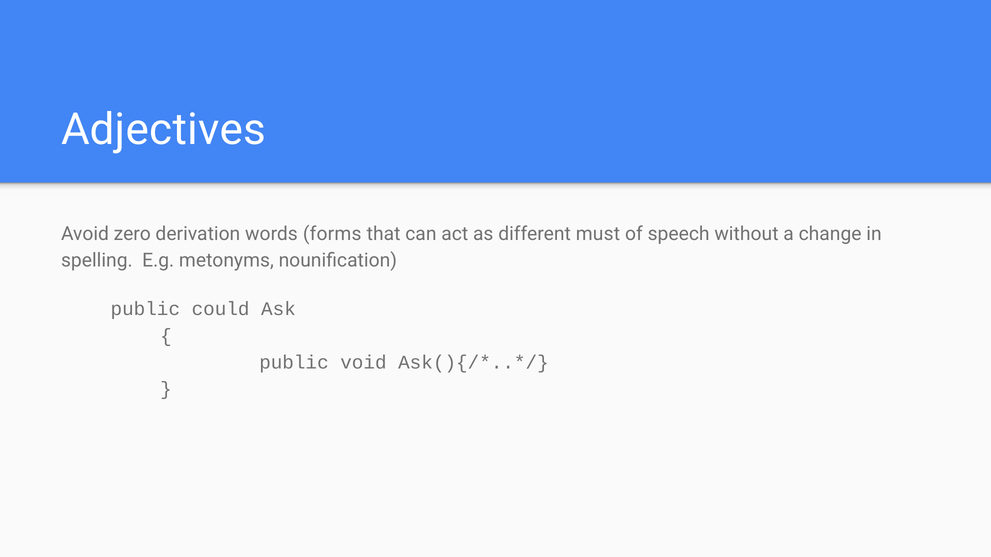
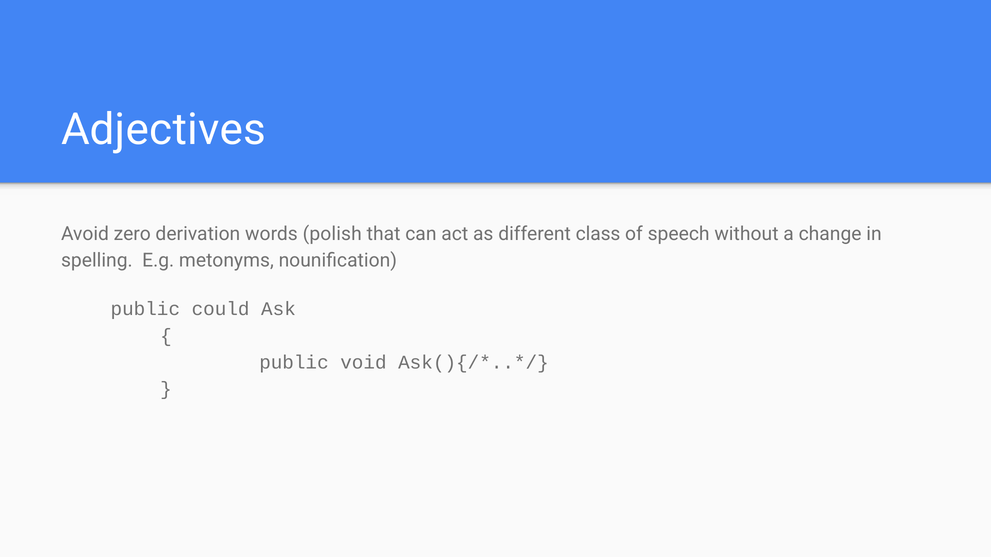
forms: forms -> polish
must: must -> class
